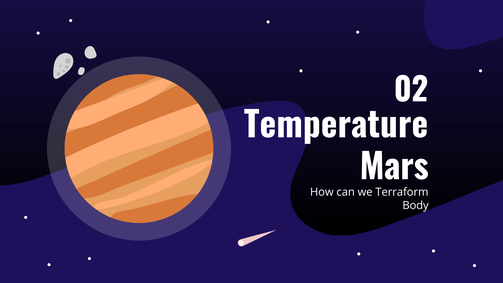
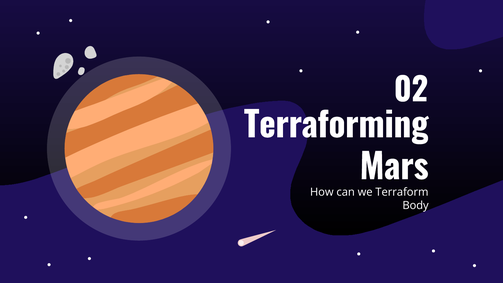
Temperature: Temperature -> Terraforming
